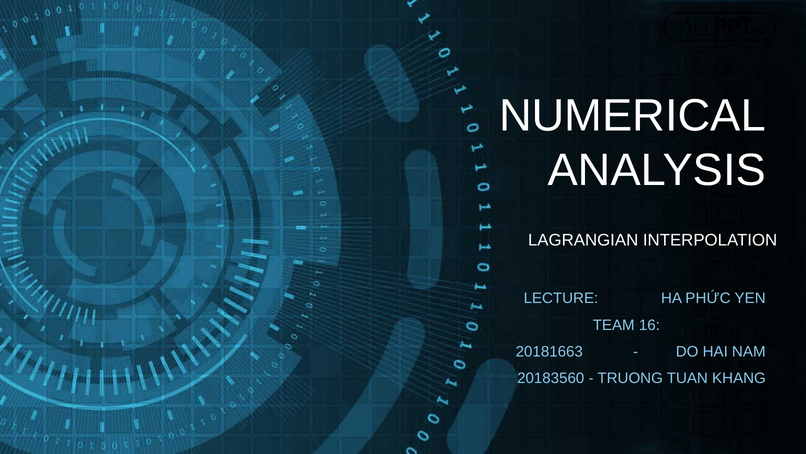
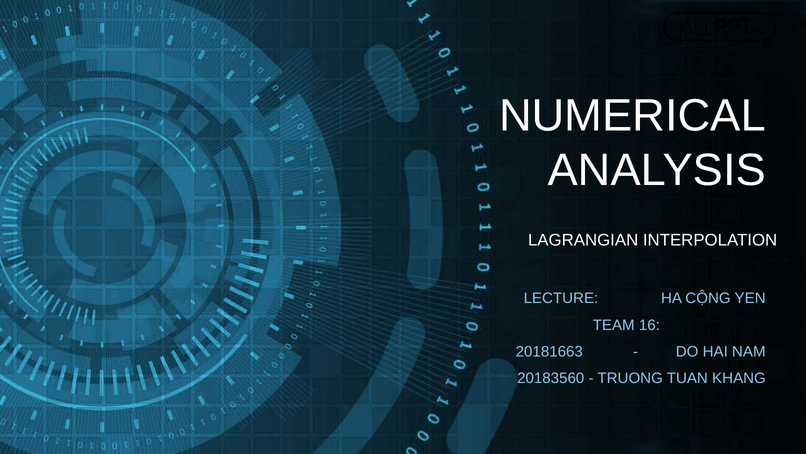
PHỨC: PHỨC -> CỘNG
